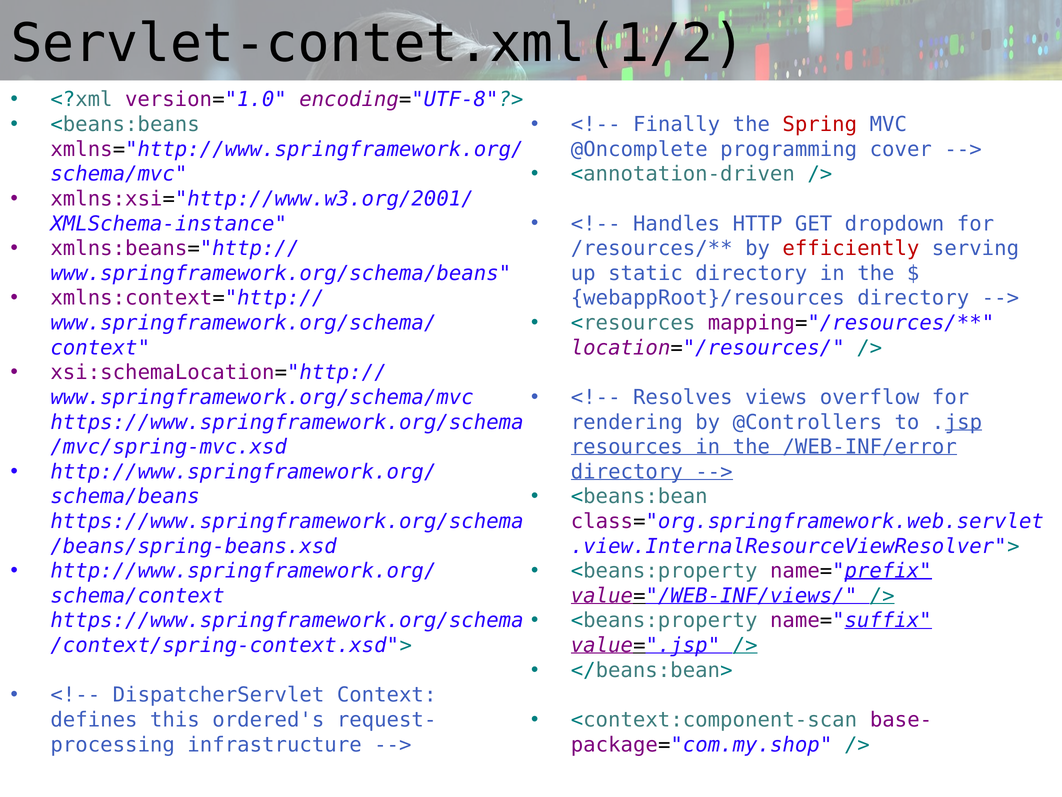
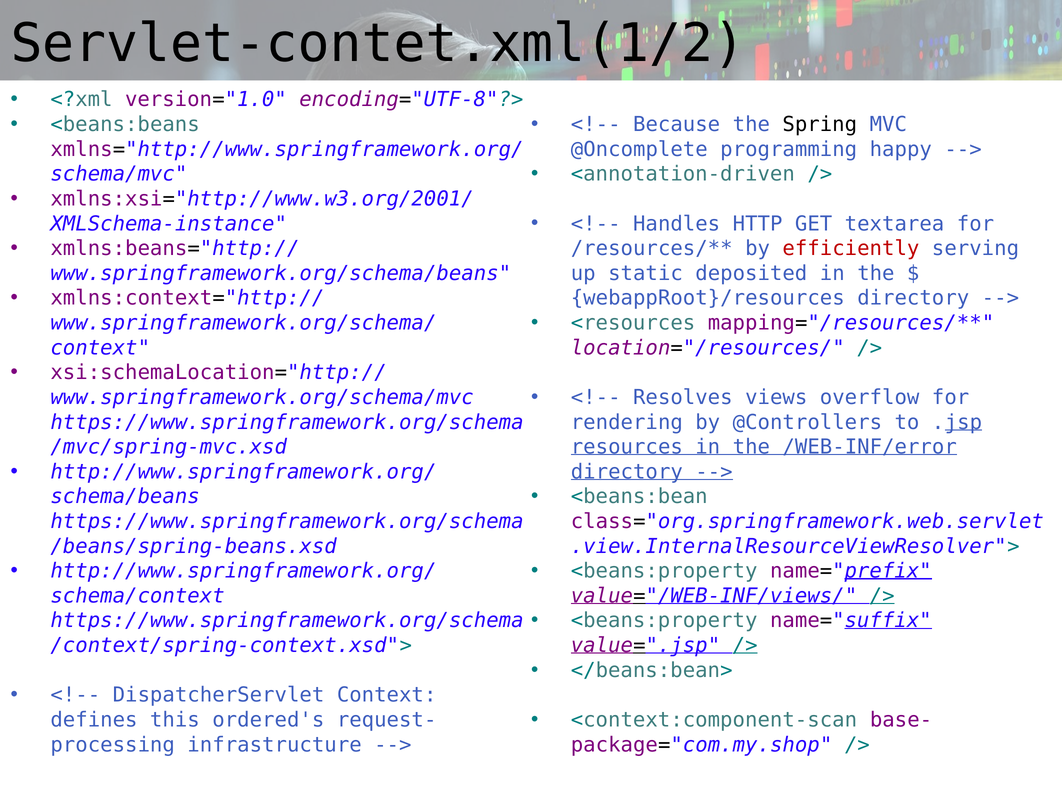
Finally: Finally -> Because
Spring colour: red -> black
cover: cover -> happy
dropdown: dropdown -> textarea
static directory: directory -> deposited
